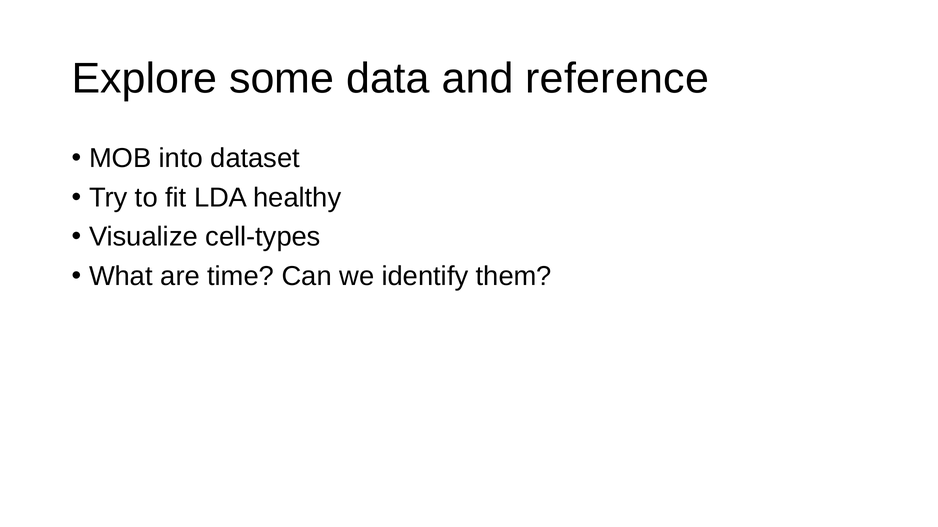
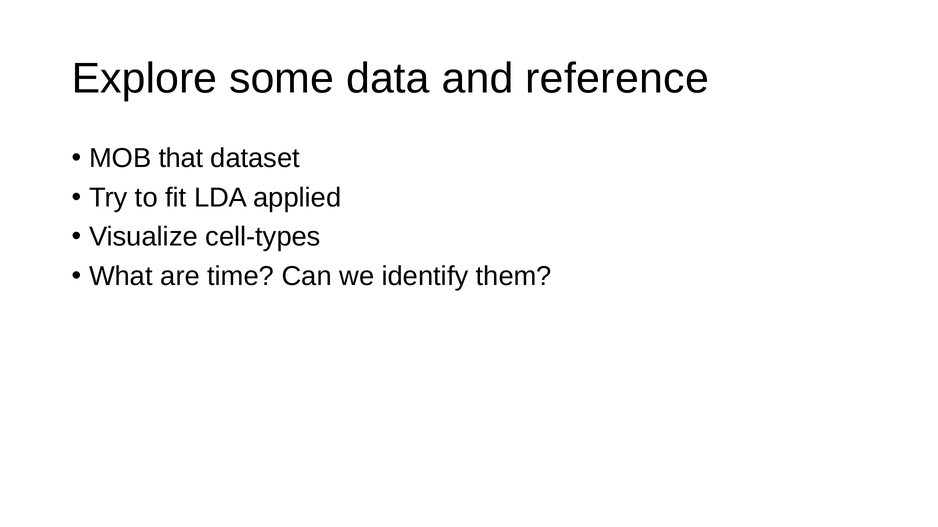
into: into -> that
healthy: healthy -> applied
